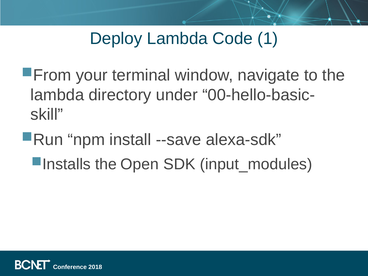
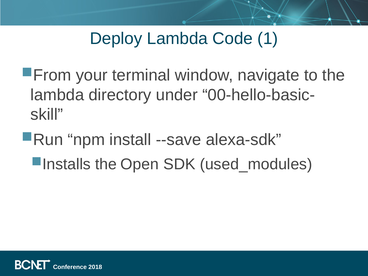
input_modules: input_modules -> used_modules
